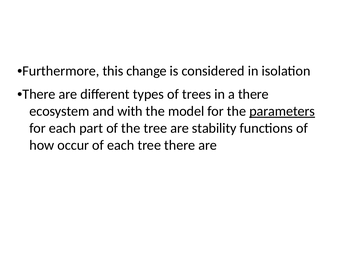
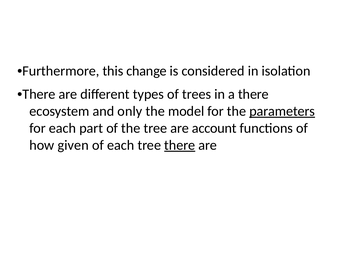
with: with -> only
stability: stability -> account
occur: occur -> given
there at (180, 145) underline: none -> present
